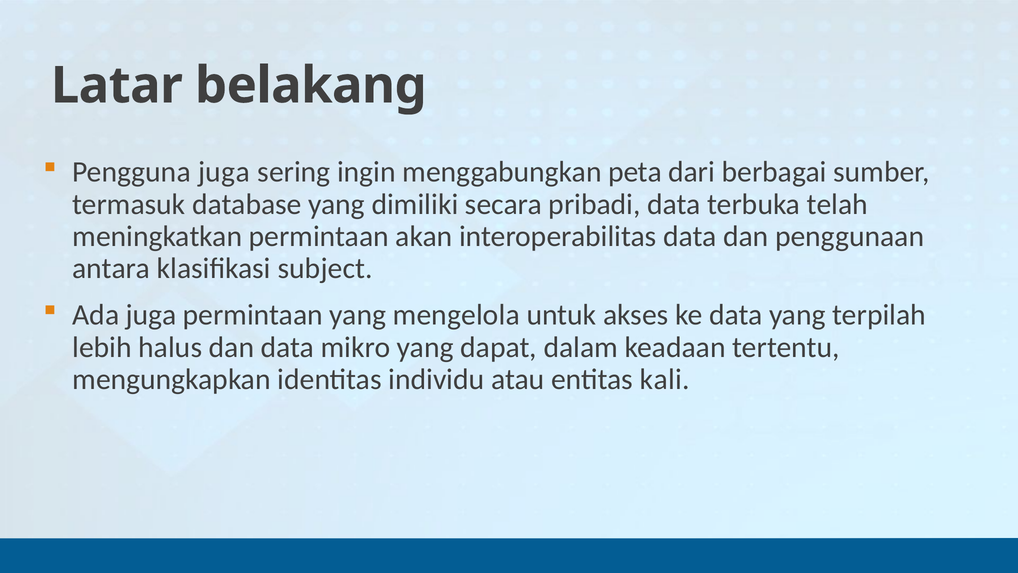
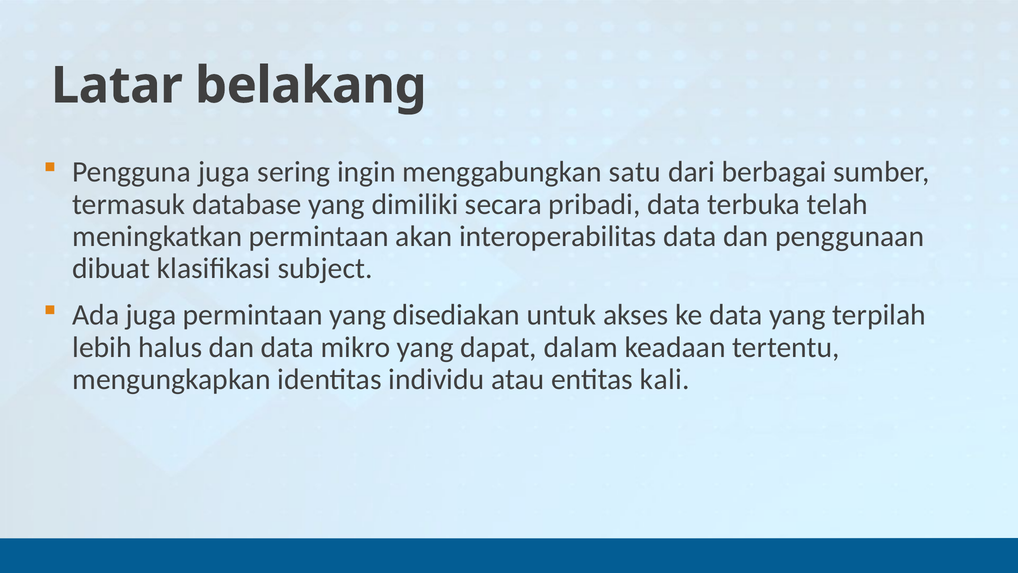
peta: peta -> satu
antara: antara -> dibuat
mengelola: mengelola -> disediakan
